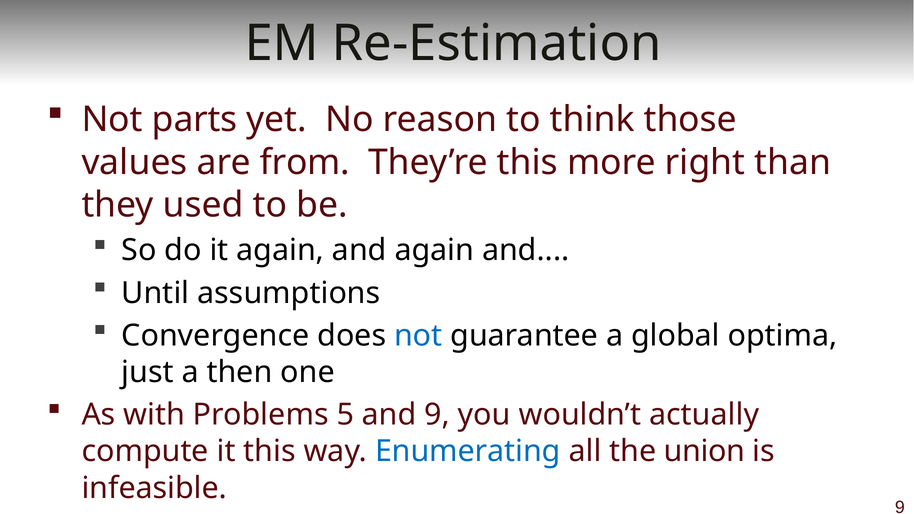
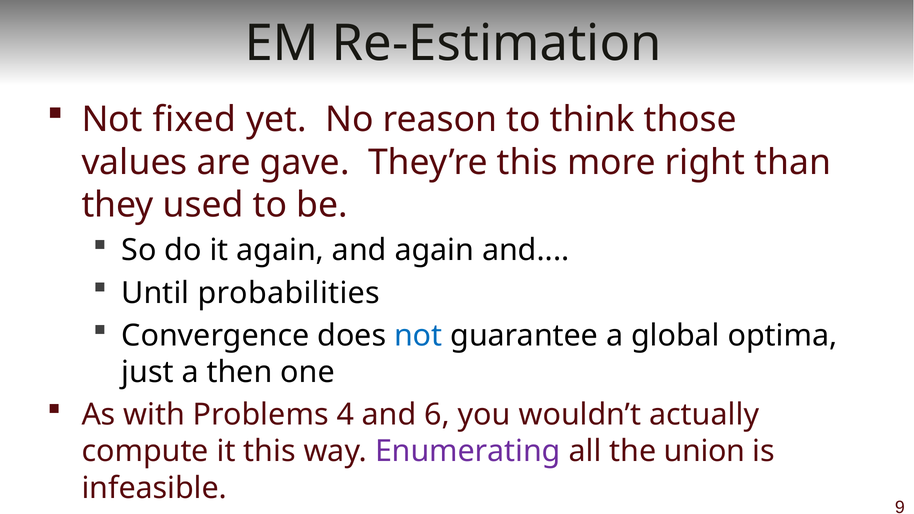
parts: parts -> fixed
from: from -> gave
assumptions: assumptions -> probabilities
5: 5 -> 4
and 9: 9 -> 6
Enumerating colour: blue -> purple
